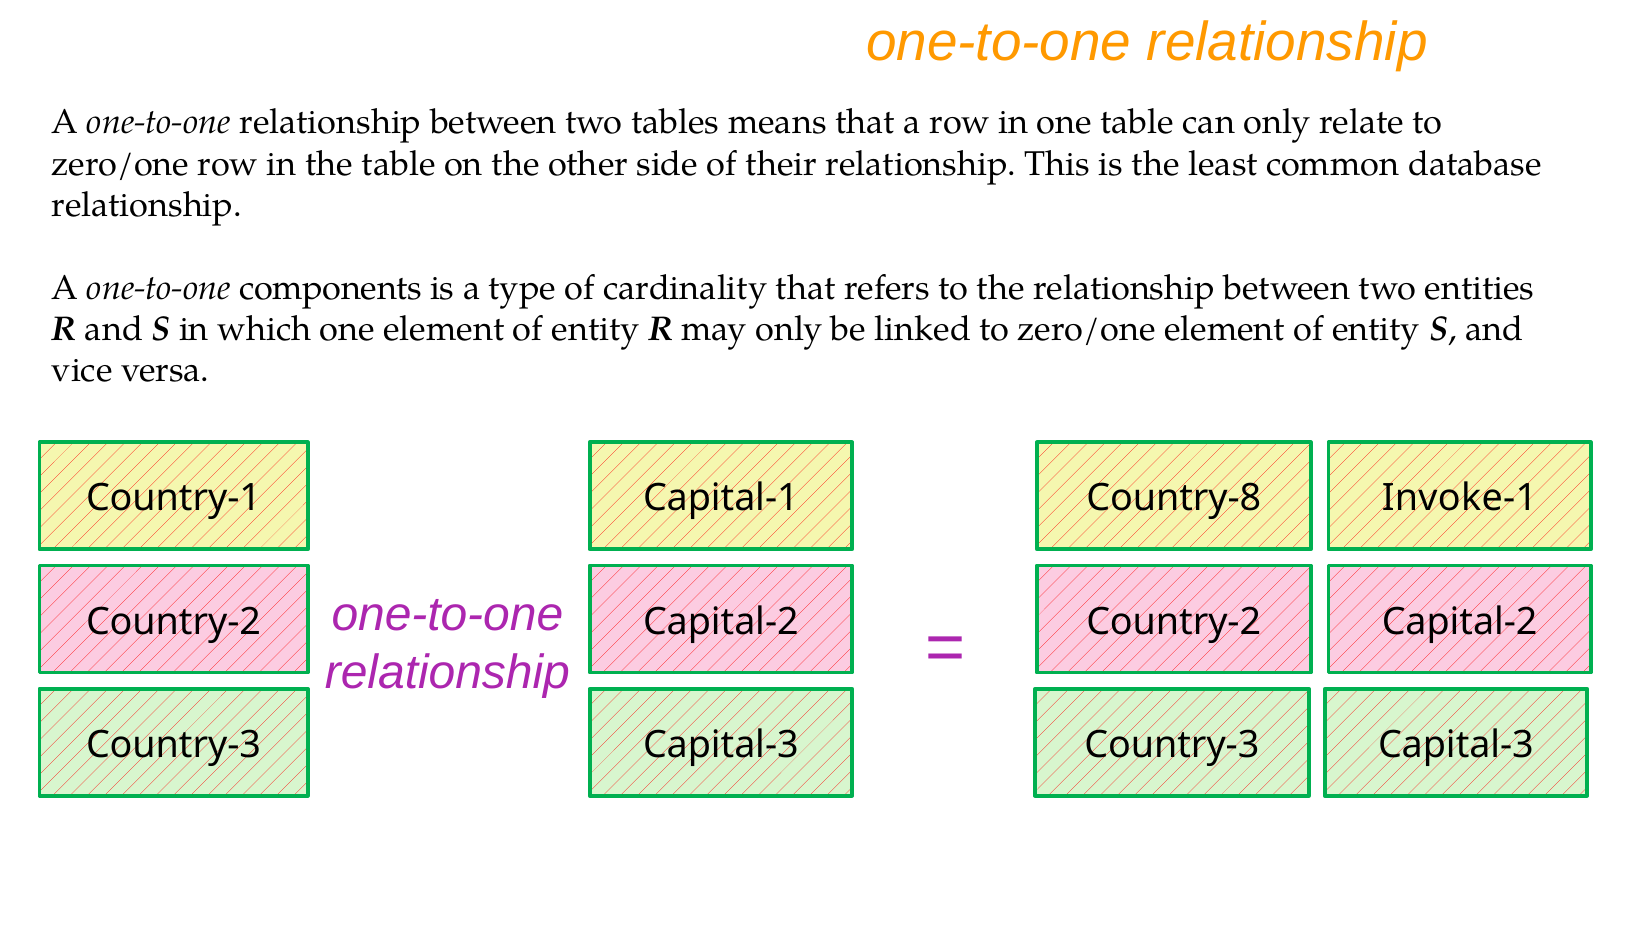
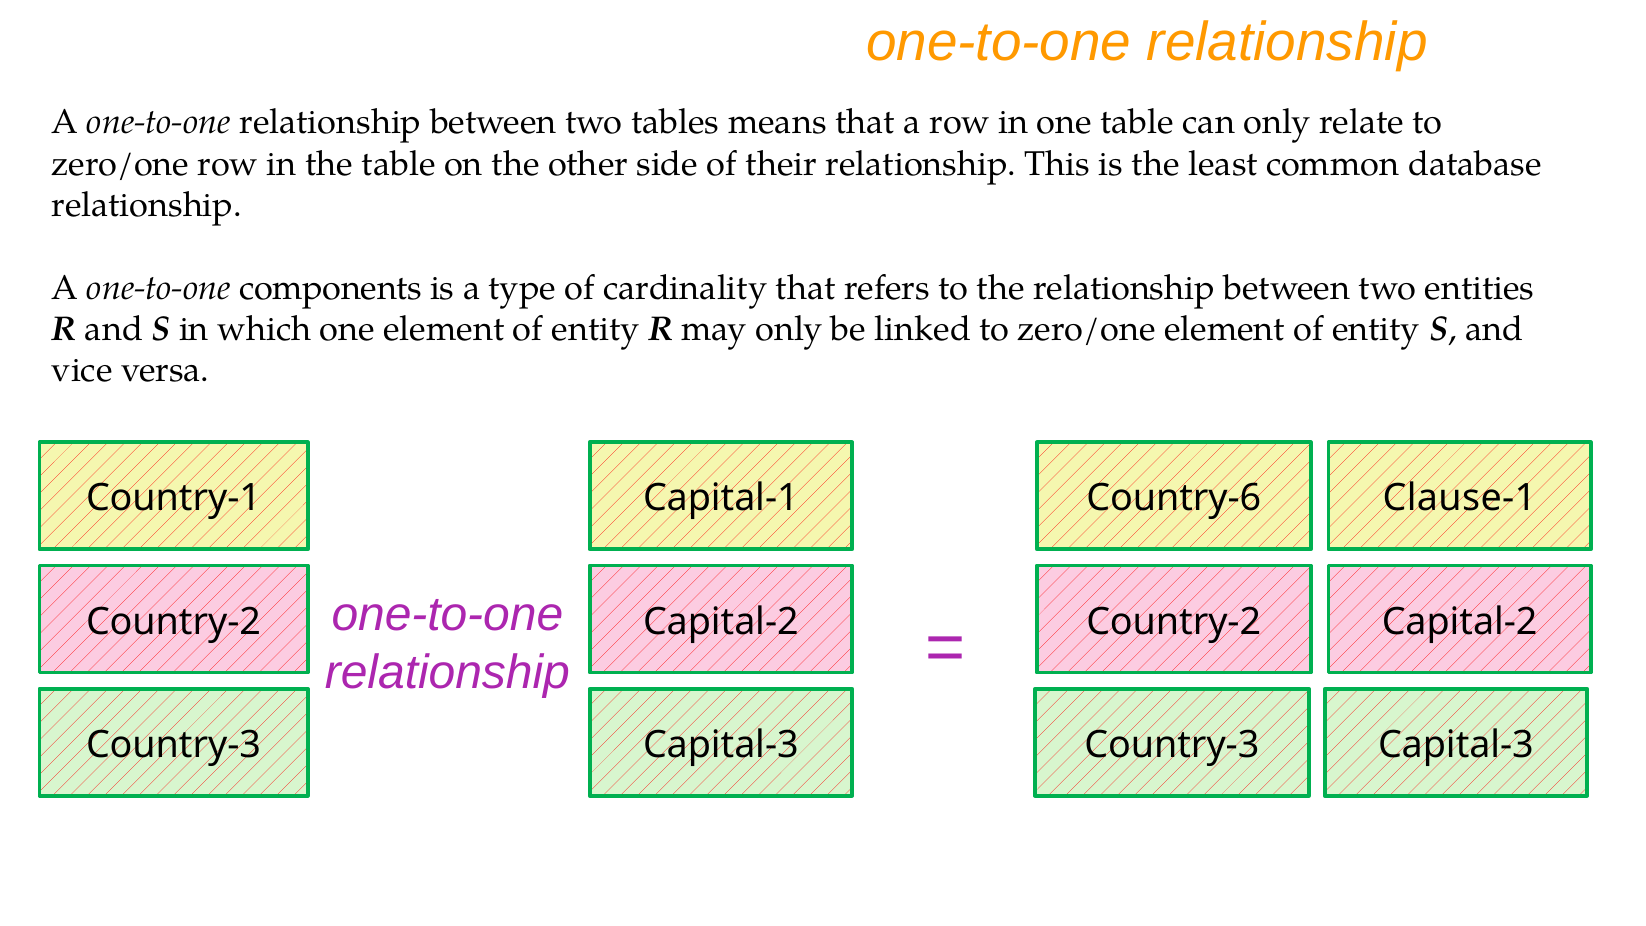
Country-8: Country-8 -> Country-6
Invoke-1: Invoke-1 -> Clause-1
